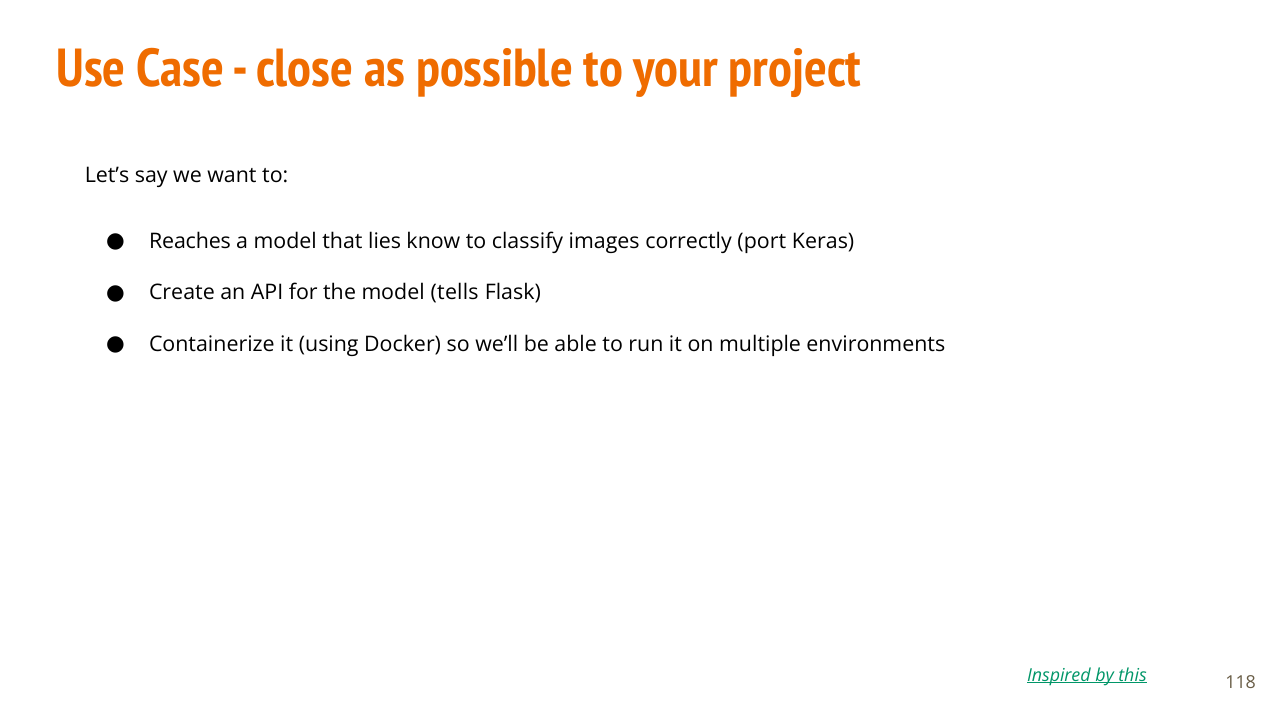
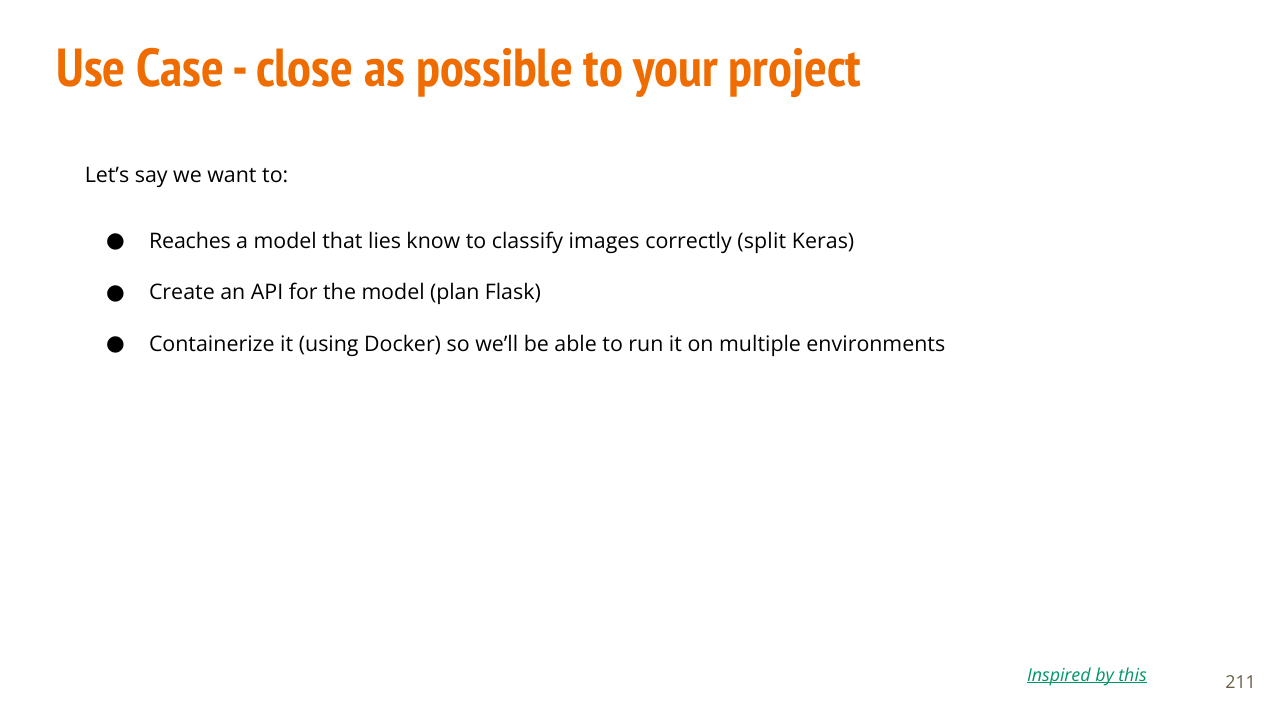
port: port -> split
tells: tells -> plan
118: 118 -> 211
